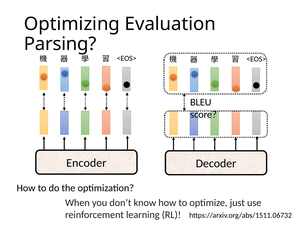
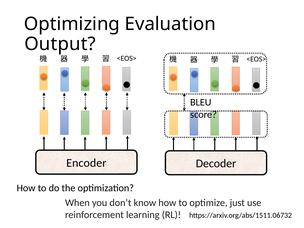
Parsing: Parsing -> Output
